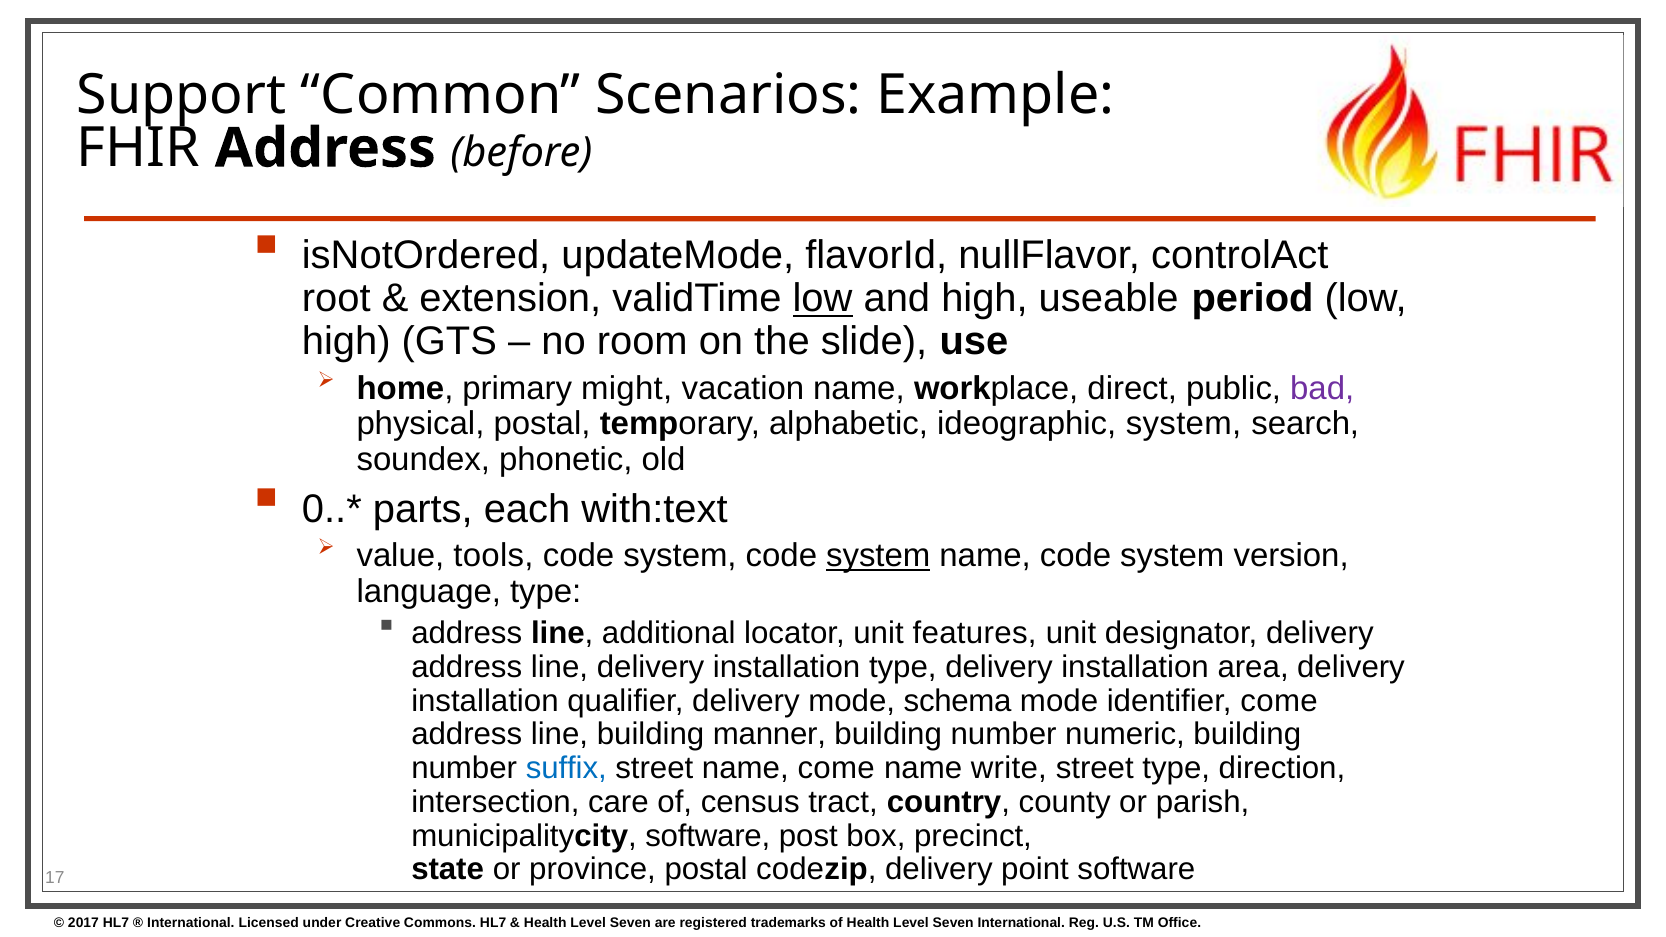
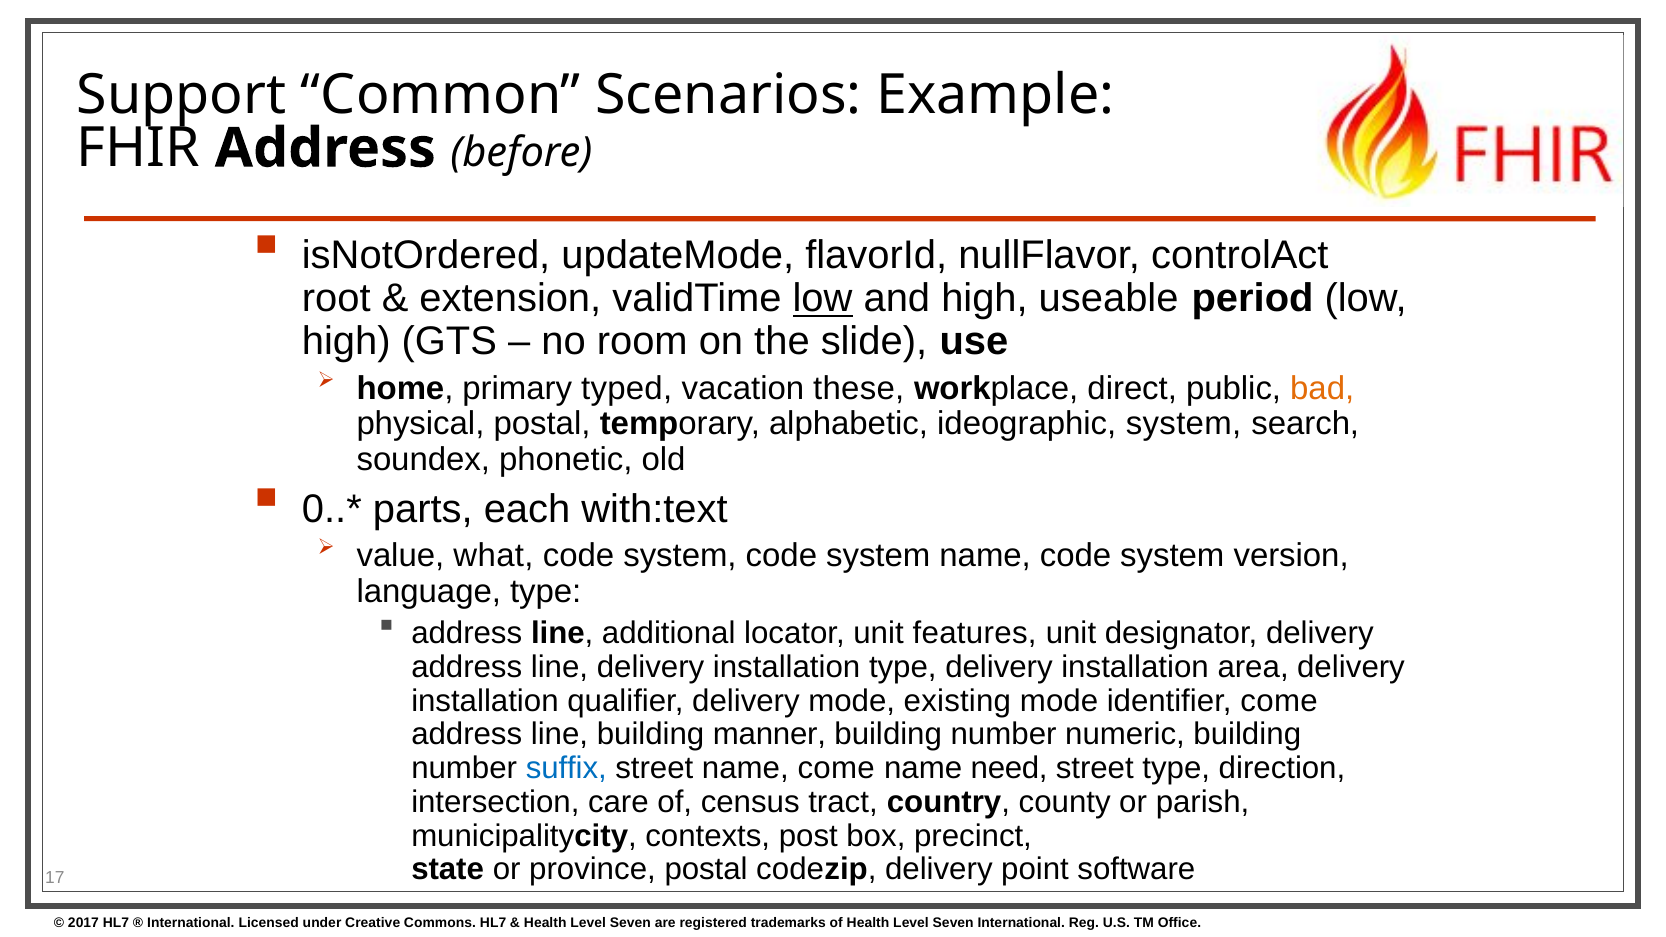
might: might -> typed
vacation name: name -> these
bad colour: purple -> orange
tools: tools -> what
system at (878, 556) underline: present -> none
schema: schema -> existing
write: write -> need
municipalitycity software: software -> contexts
